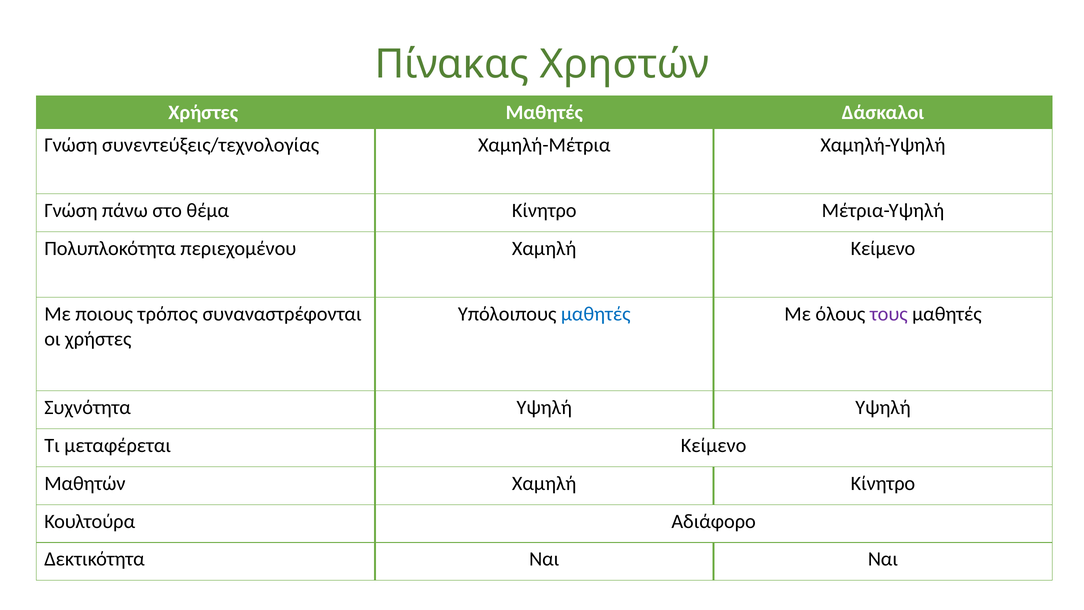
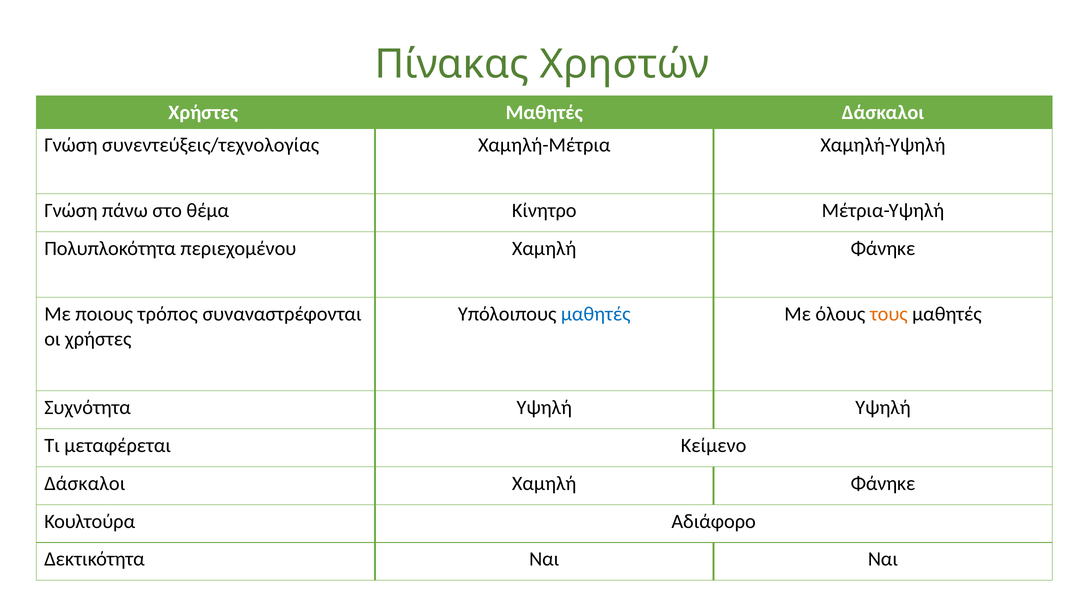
περιεχομένου Χαμηλή Κείμενο: Κείμενο -> Φάνηκε
τους colour: purple -> orange
Μαθητών at (85, 483): Μαθητών -> Δάσκαλοι
Κίνητρο at (883, 483): Κίνητρο -> Φάνηκε
